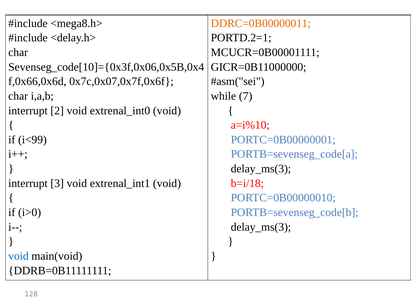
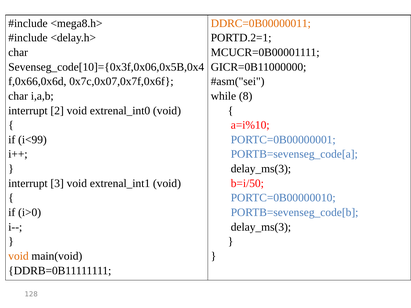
7: 7 -> 8
b=i/18: b=i/18 -> b=i/50
void at (18, 256) colour: blue -> orange
